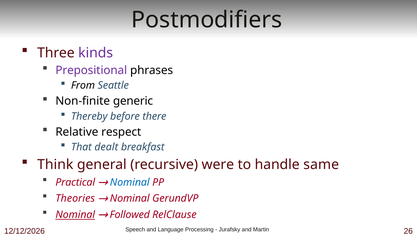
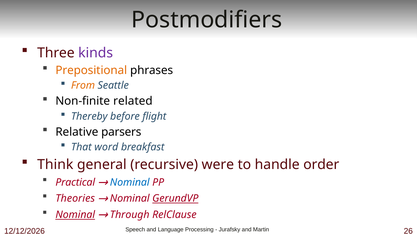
Prepositional colour: purple -> orange
From colour: black -> orange
generic: generic -> related
there: there -> flight
respect: respect -> parsers
dealt: dealt -> word
same: same -> order
GerundVP underline: none -> present
Followed: Followed -> Through
